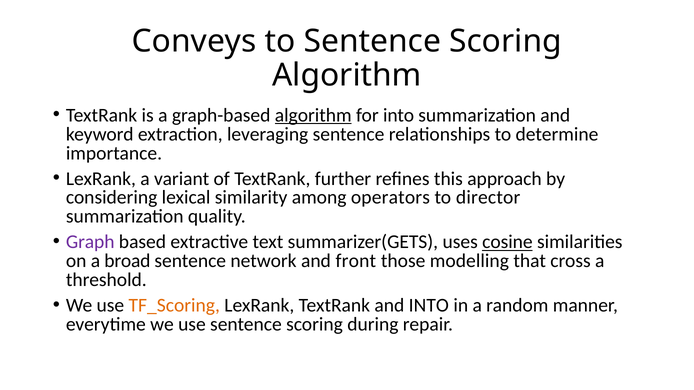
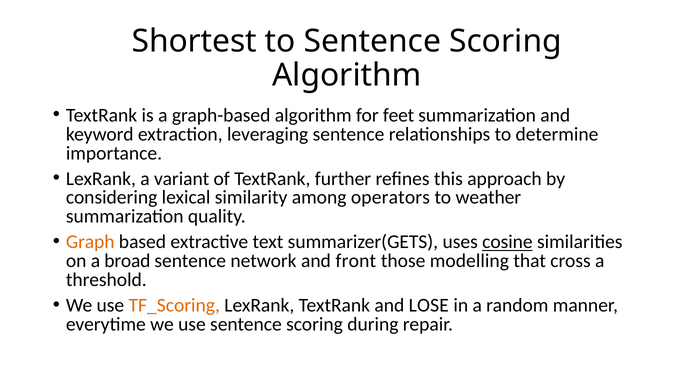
Conveys: Conveys -> Shortest
algorithm at (313, 115) underline: present -> none
for into: into -> feet
director: director -> weather
Graph colour: purple -> orange
and INTO: INTO -> LOSE
